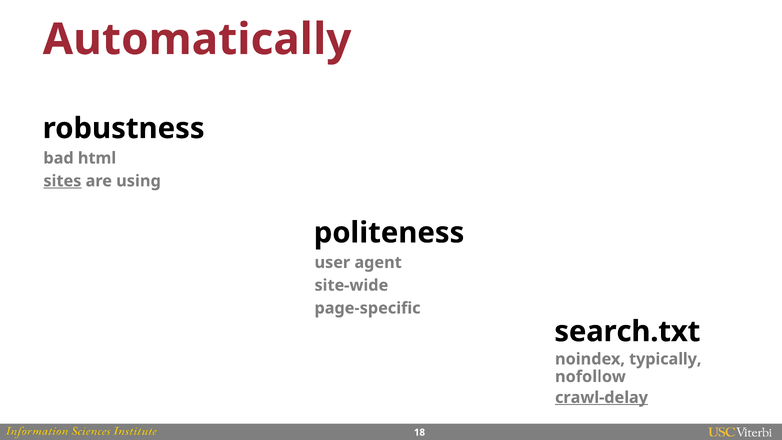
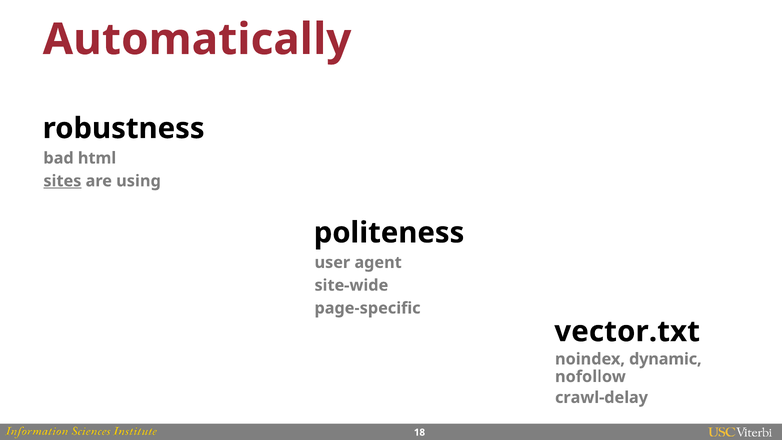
search.txt: search.txt -> vector.txt
typically: typically -> dynamic
crawl-delay underline: present -> none
